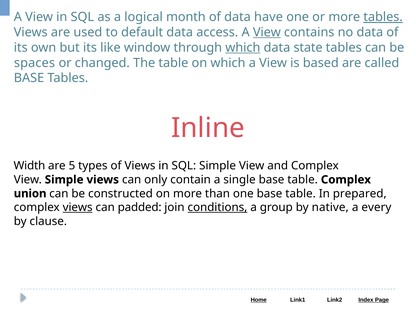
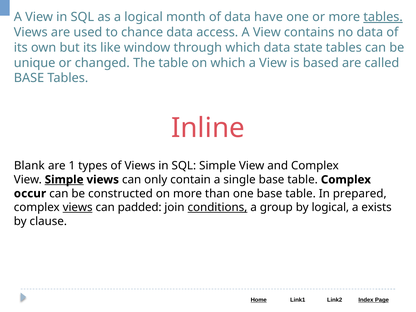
default: default -> chance
View at (267, 32) underline: present -> none
which at (243, 48) underline: present -> none
spaces: spaces -> unique
Width: Width -> Blank
5: 5 -> 1
Simple at (64, 180) underline: none -> present
union: union -> occur
by native: native -> logical
every: every -> exists
